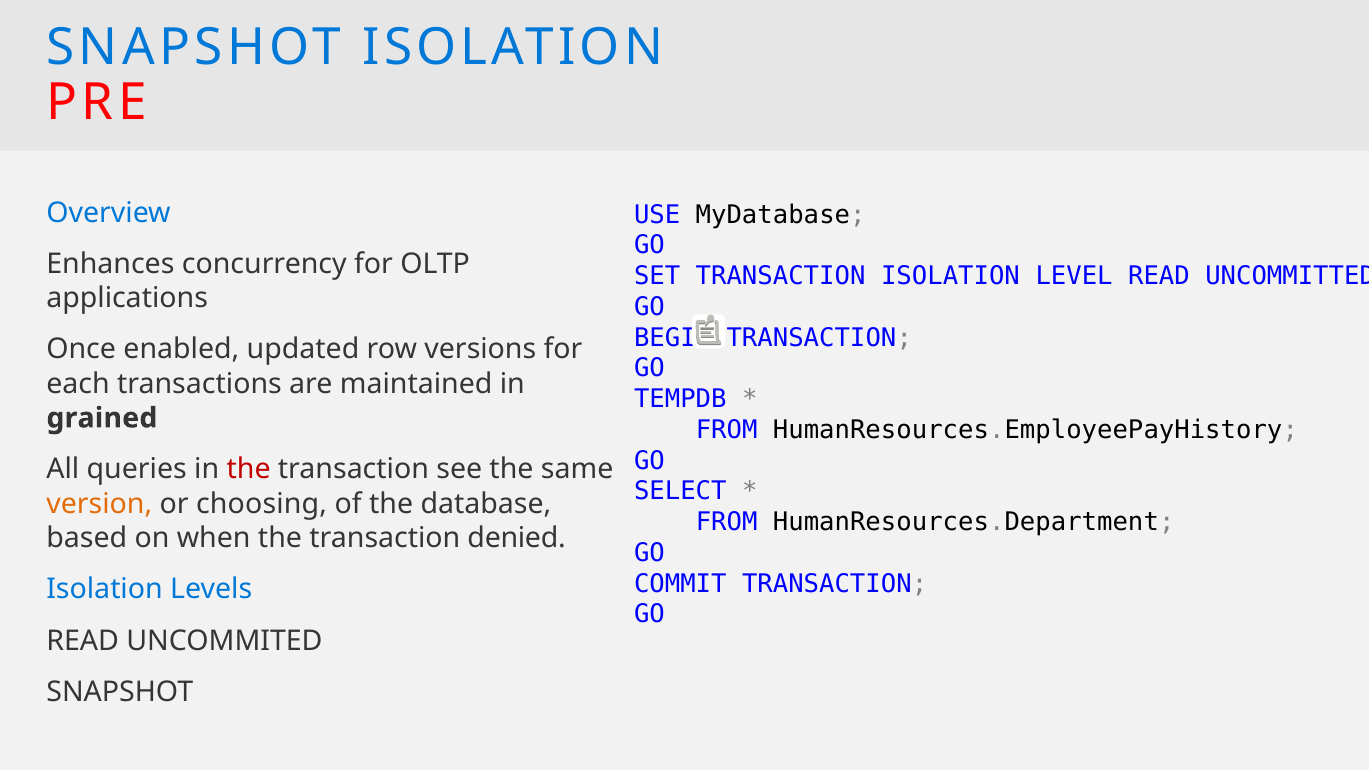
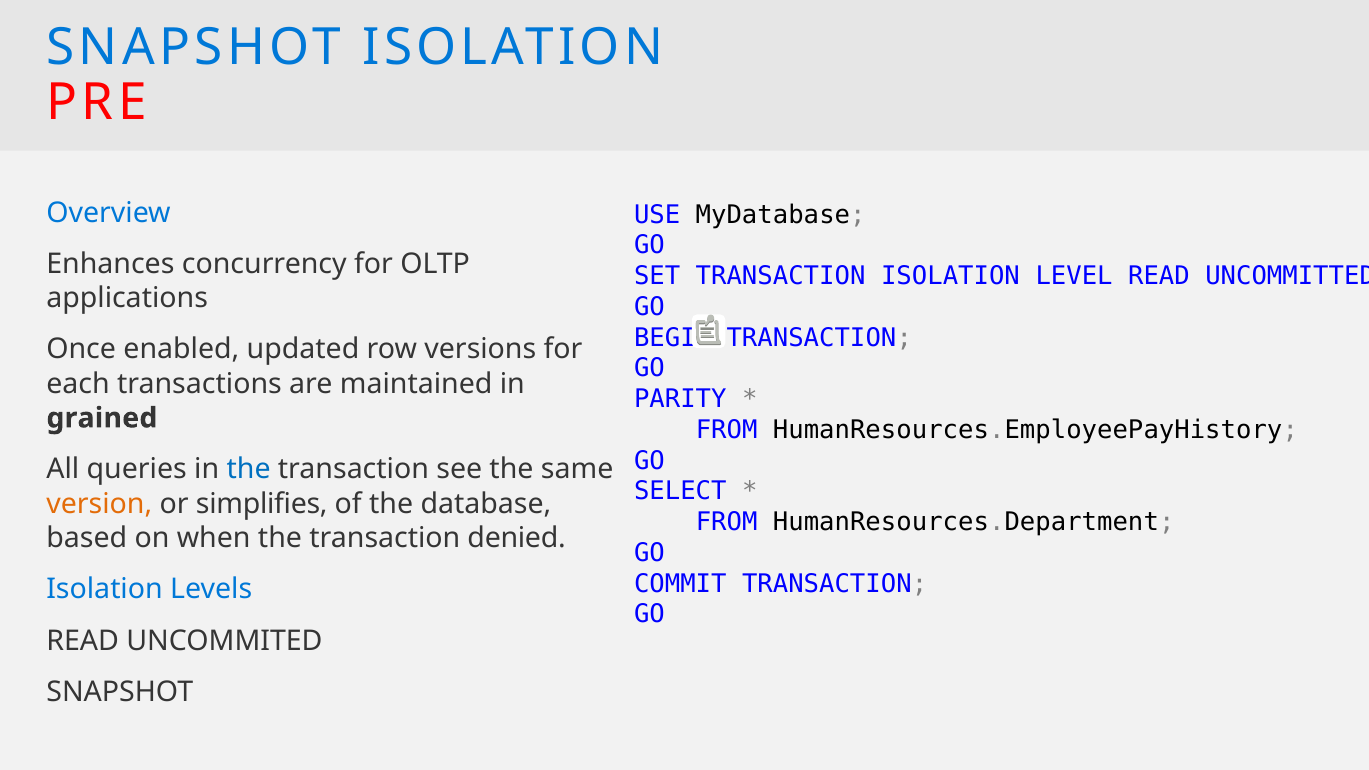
TEMPDB: TEMPDB -> PARITY
the at (249, 469) colour: red -> blue
choosing: choosing -> simplifies
